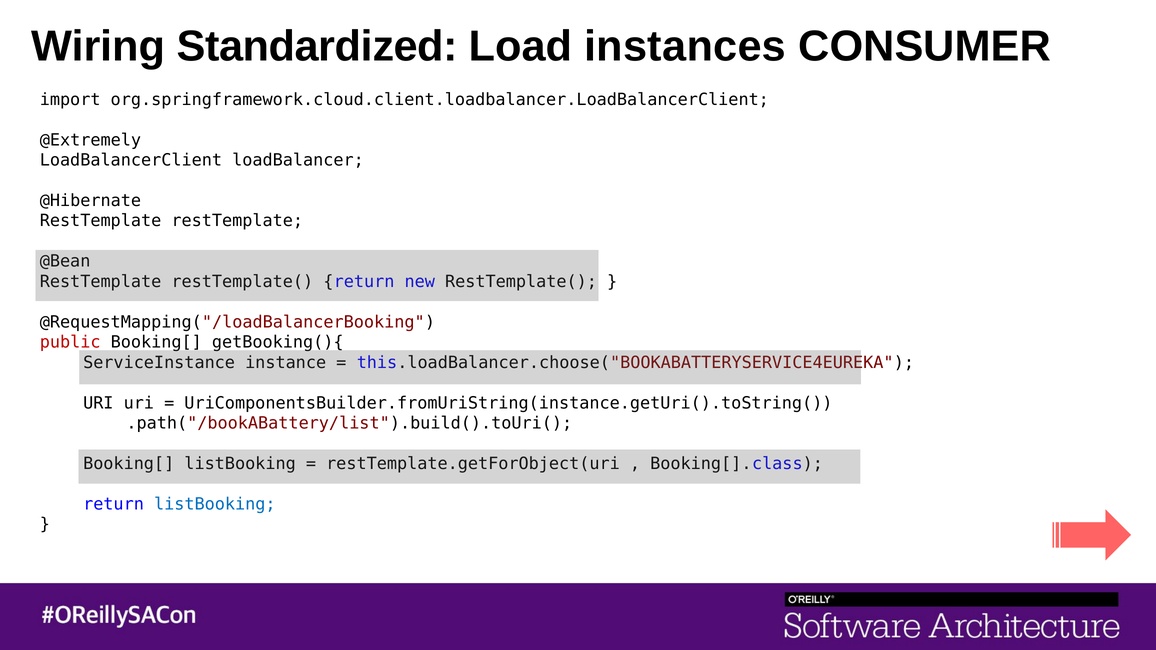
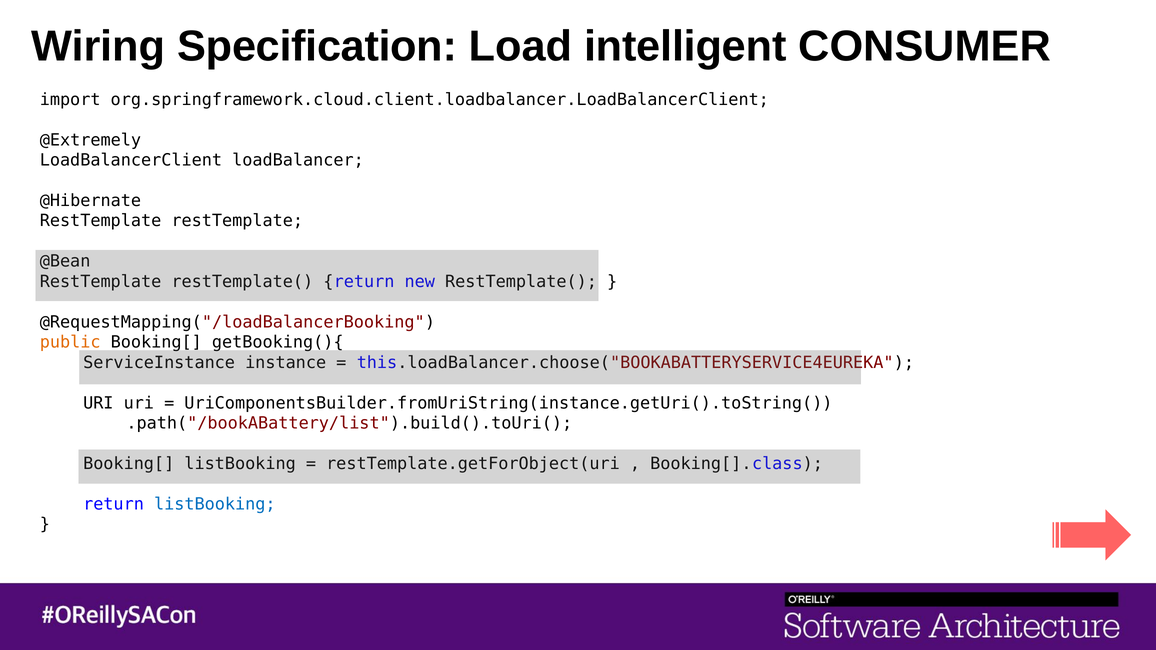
Standardized: Standardized -> Specification
instances: instances -> intelligent
public colour: red -> orange
